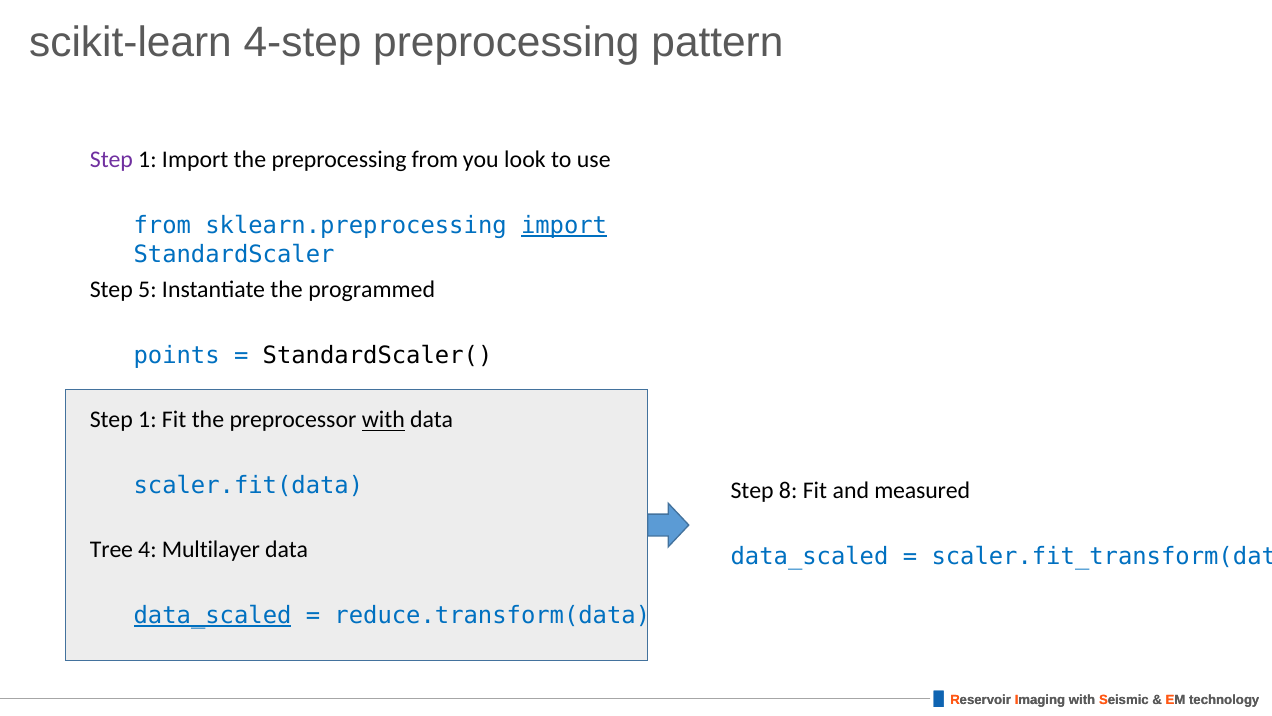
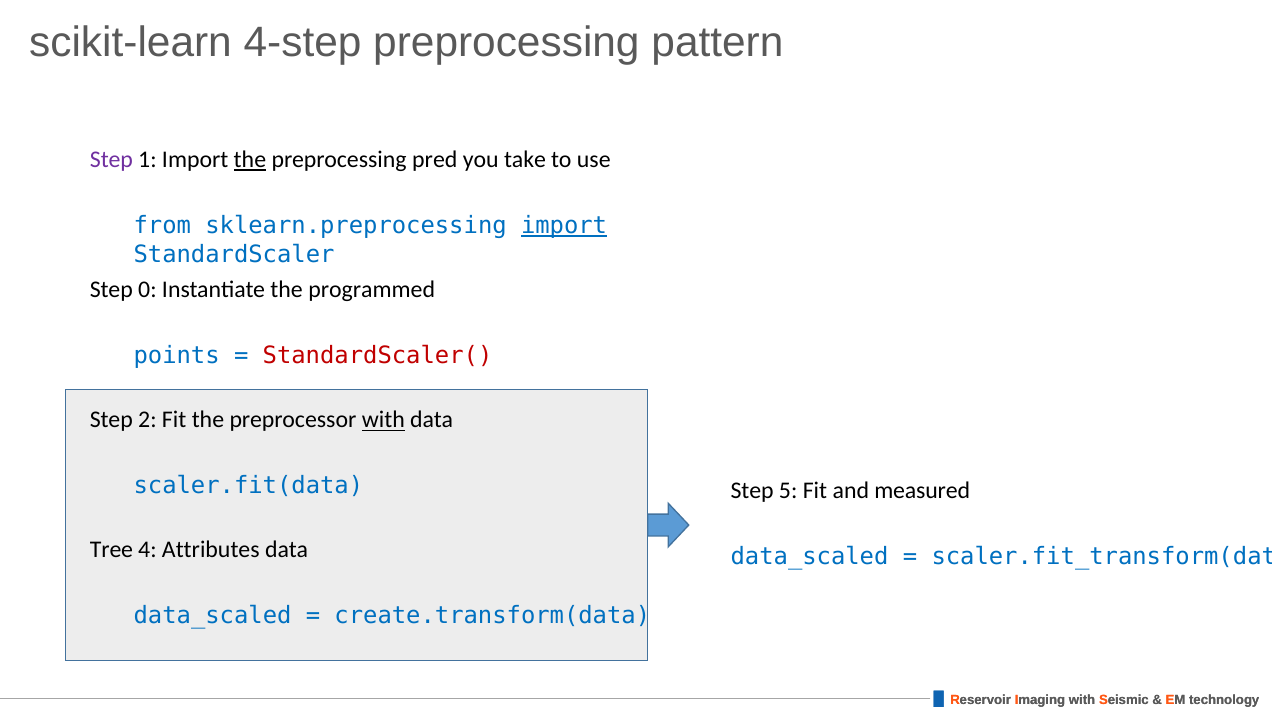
the at (250, 160) underline: none -> present
preprocessing from: from -> pred
look: look -> take
5: 5 -> 0
StandardScaler( colour: black -> red
1 at (147, 420): 1 -> 2
8: 8 -> 5
Multilayer: Multilayer -> Attributes
data_scaled at (213, 615) underline: present -> none
reduce.transform(data: reduce.transform(data -> create.transform(data
